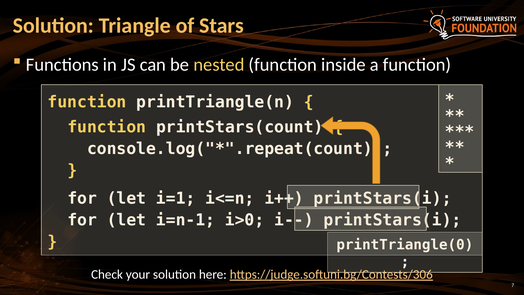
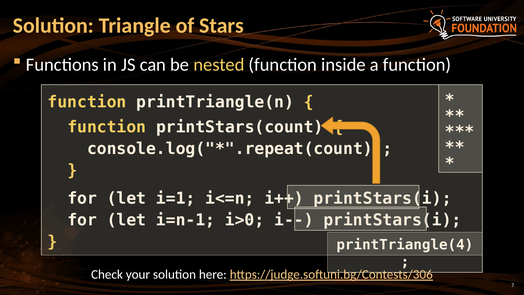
printTriangle(0: printTriangle(0 -> printTriangle(4
